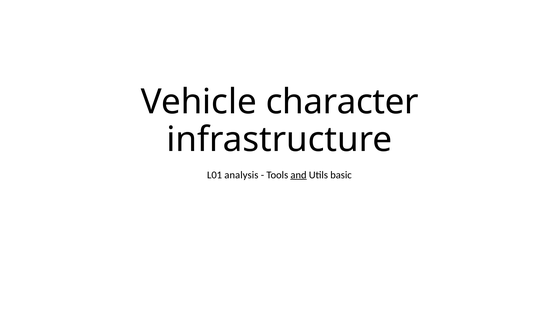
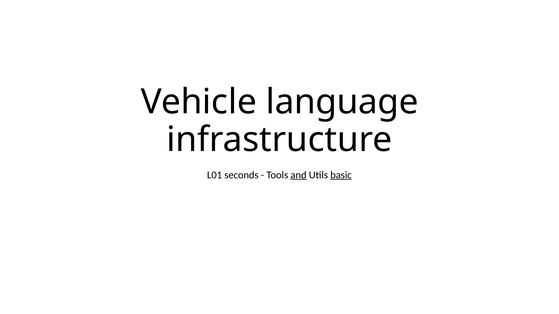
character: character -> language
analysis: analysis -> seconds
basic underline: none -> present
